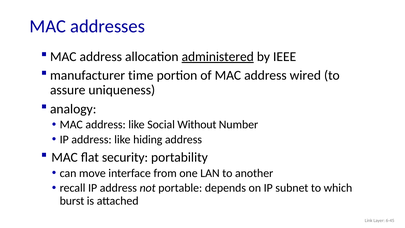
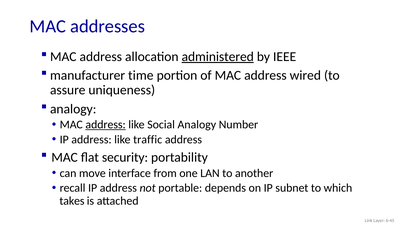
address at (106, 125) underline: none -> present
Social Without: Without -> Analogy
hiding: hiding -> traffic
burst: burst -> takes
